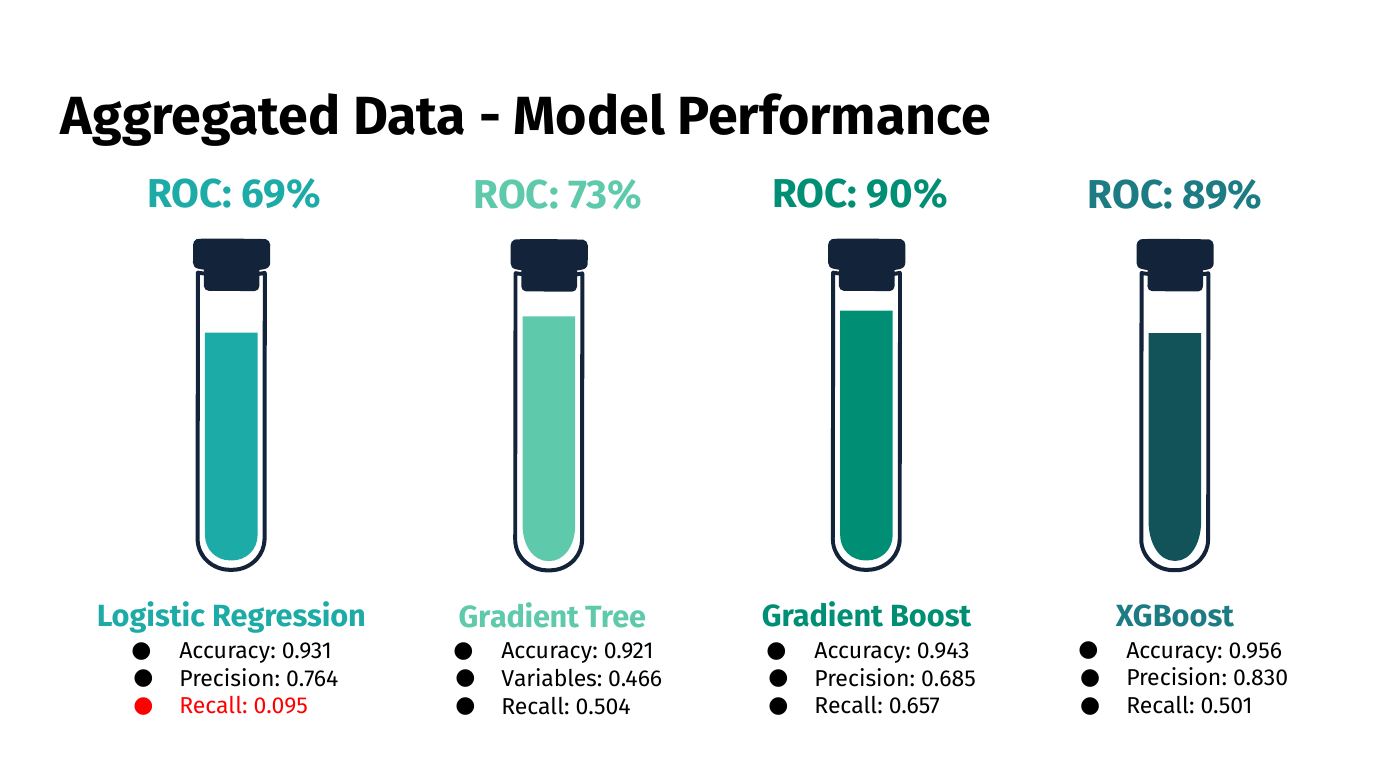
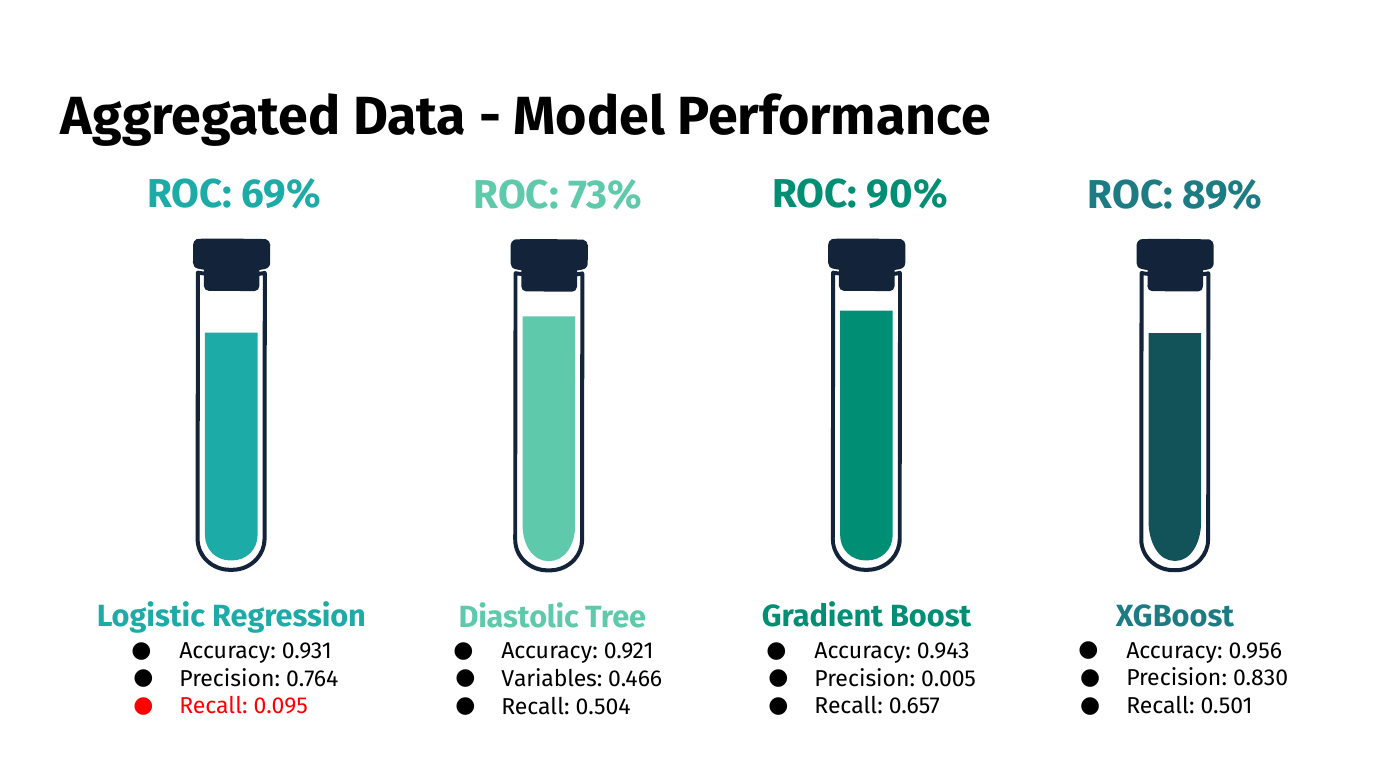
Gradient at (519, 617): Gradient -> Diastolic
0.685: 0.685 -> 0.005
